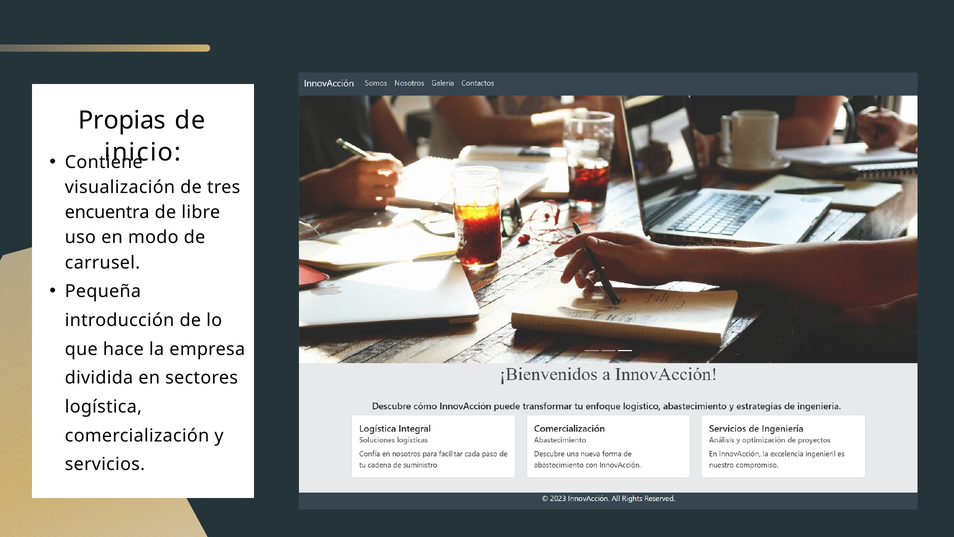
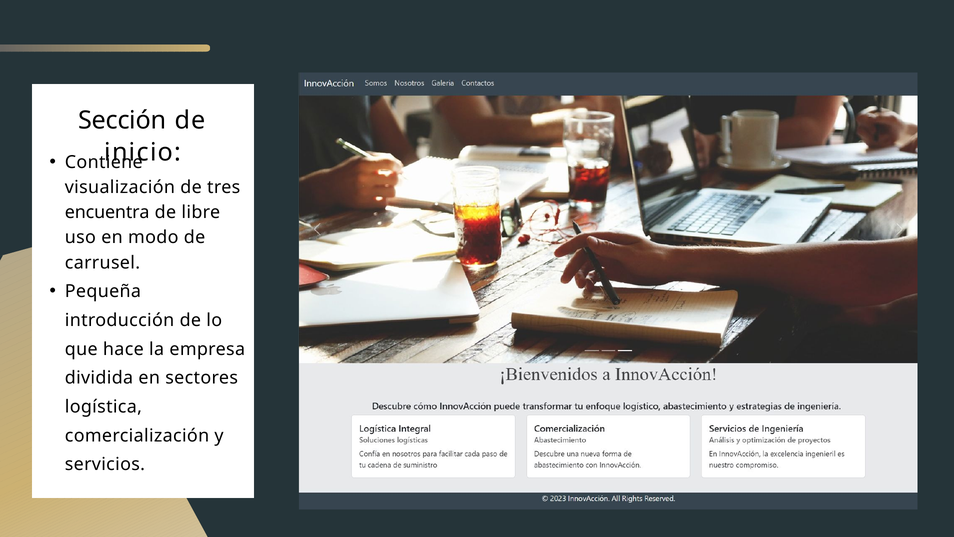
Propias: Propias -> Sección
